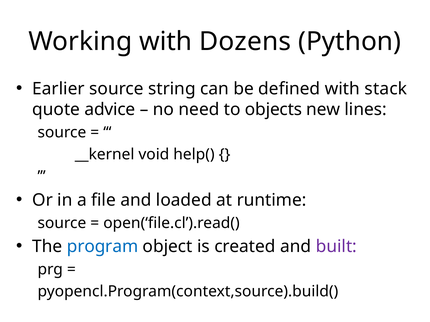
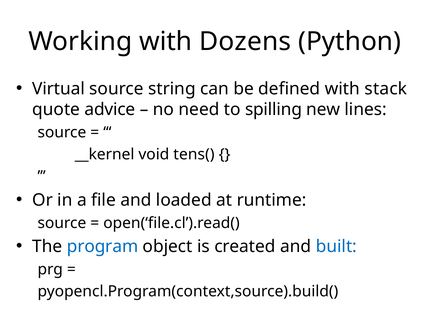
Earlier: Earlier -> Virtual
objects: objects -> spilling
help(: help( -> tens(
built colour: purple -> blue
